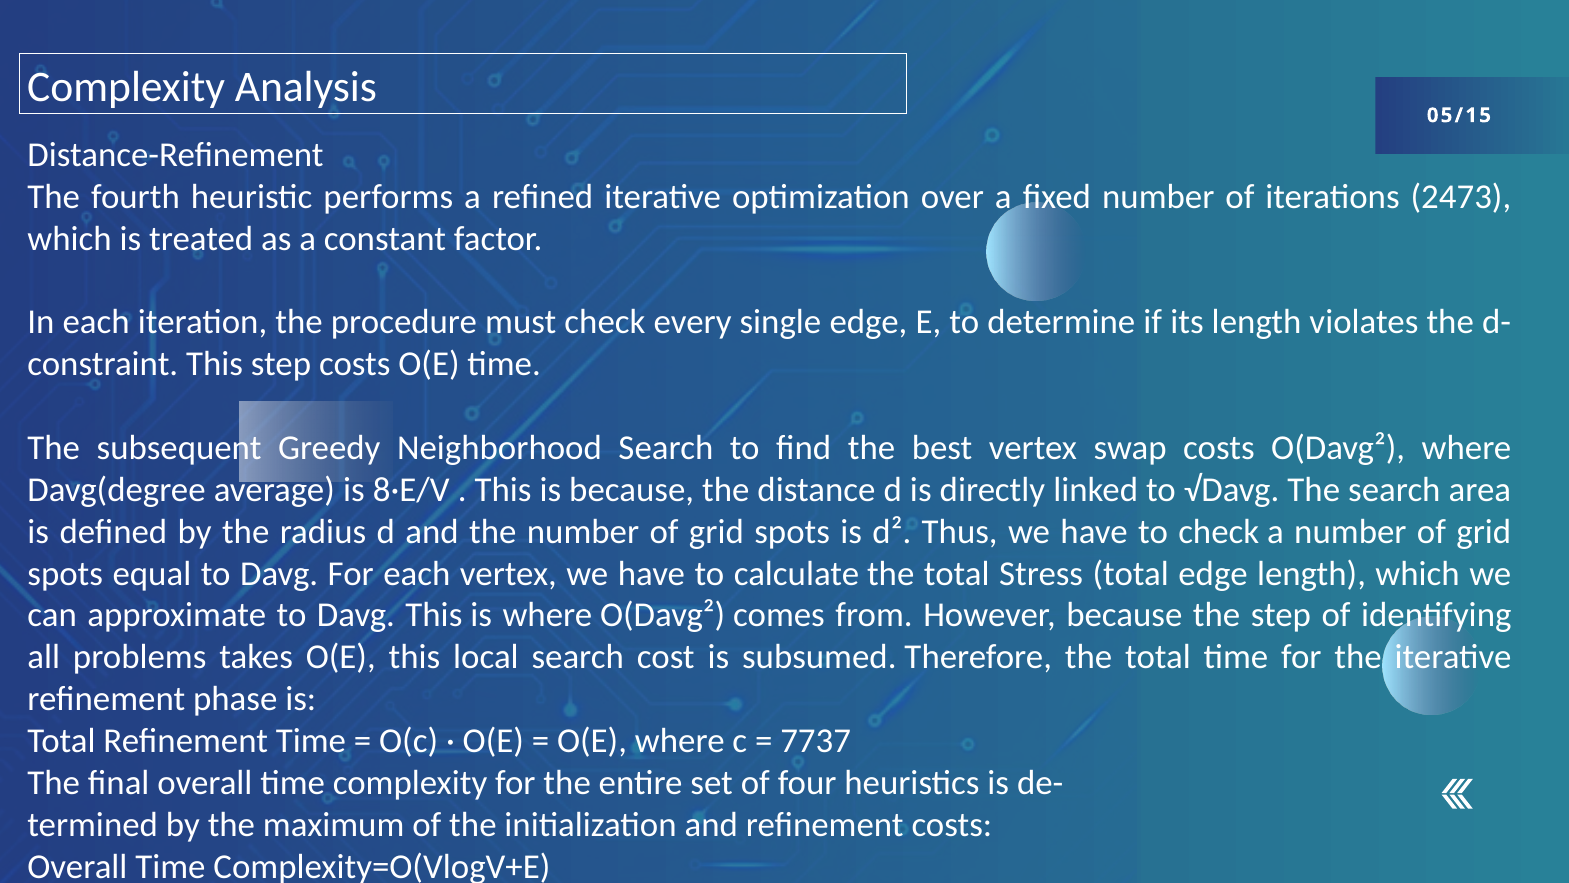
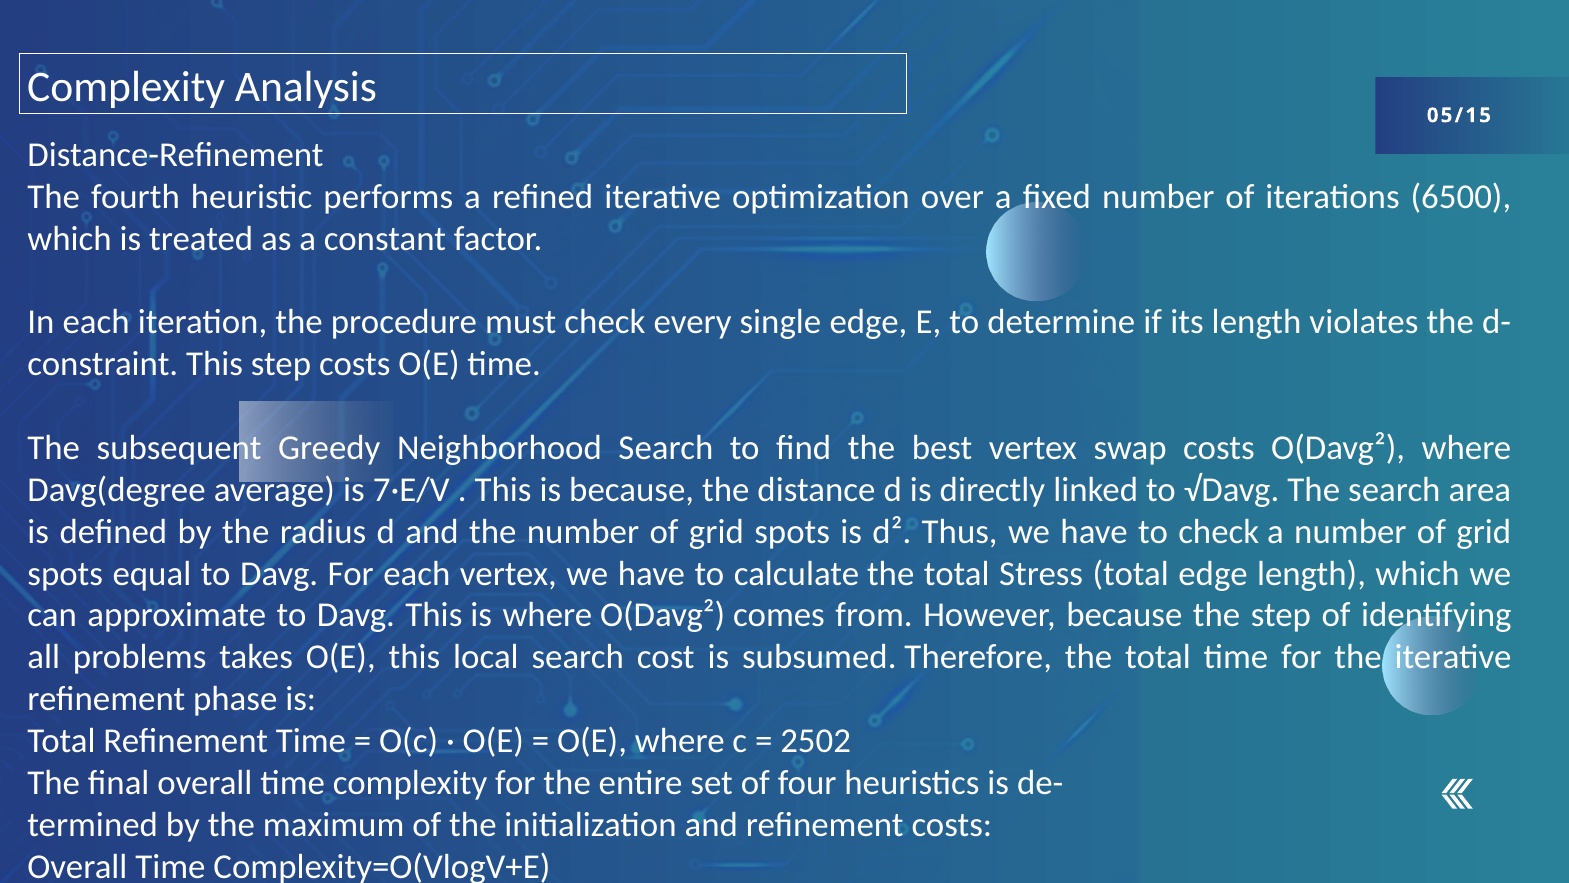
2473: 2473 -> 6500
8·E/V: 8·E/V -> 7·E/V
7737: 7737 -> 2502
